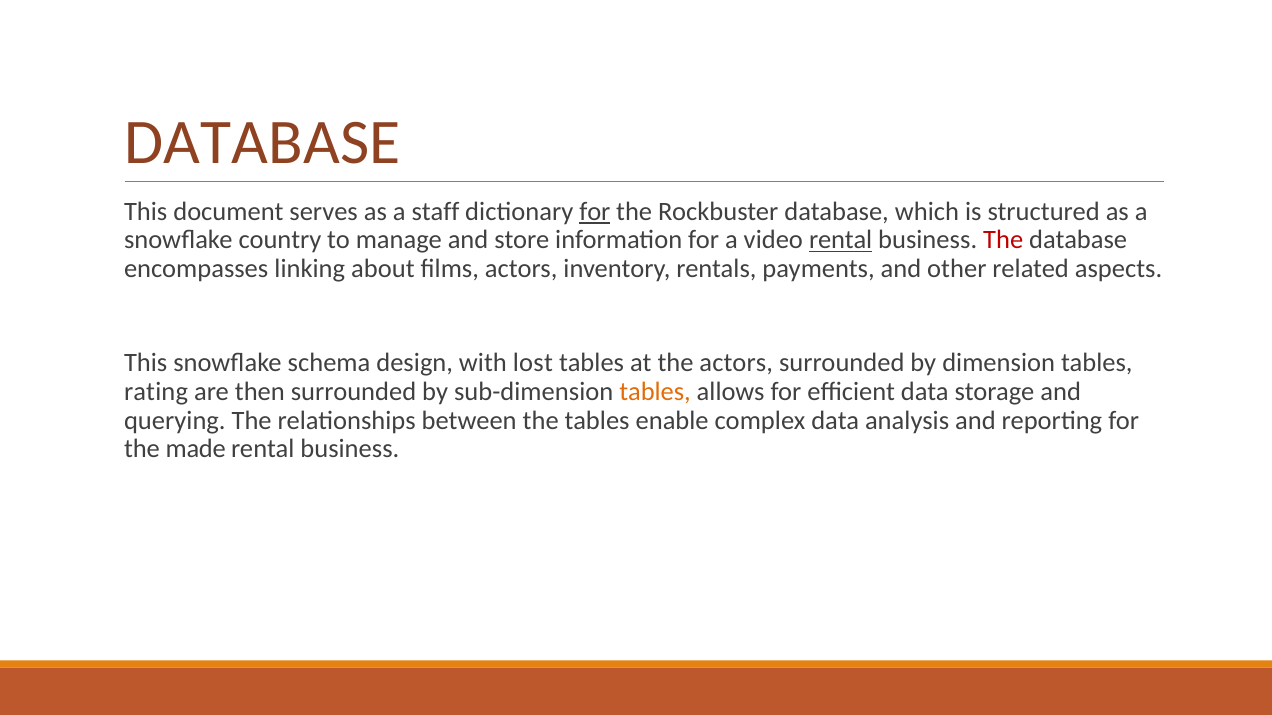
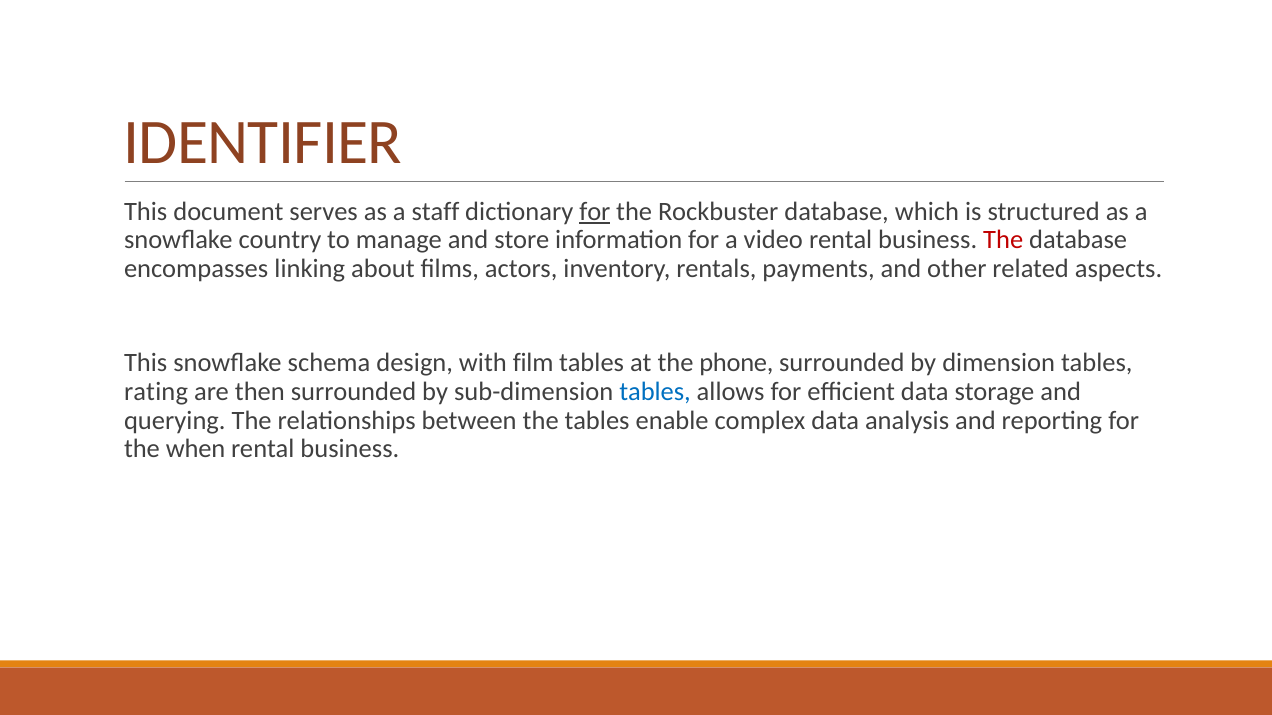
DATABASE at (262, 143): DATABASE -> IDENTIFIER
rental at (841, 240) underline: present -> none
lost: lost -> film
the actors: actors -> phone
tables at (655, 392) colour: orange -> blue
made: made -> when
